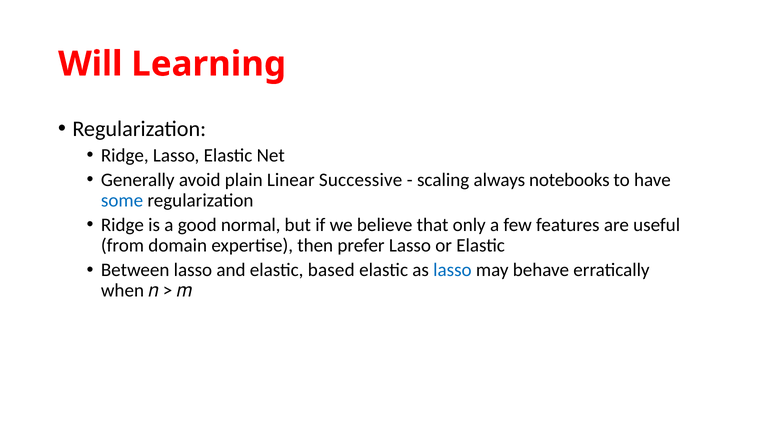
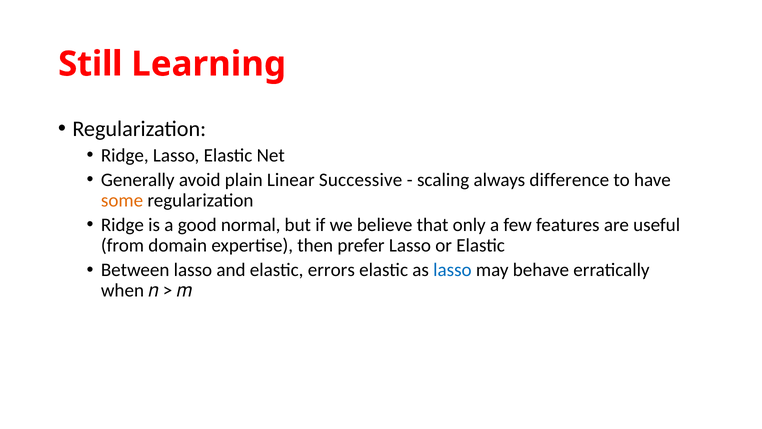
Will: Will -> Still
notebooks: notebooks -> difference
some colour: blue -> orange
based: based -> errors
